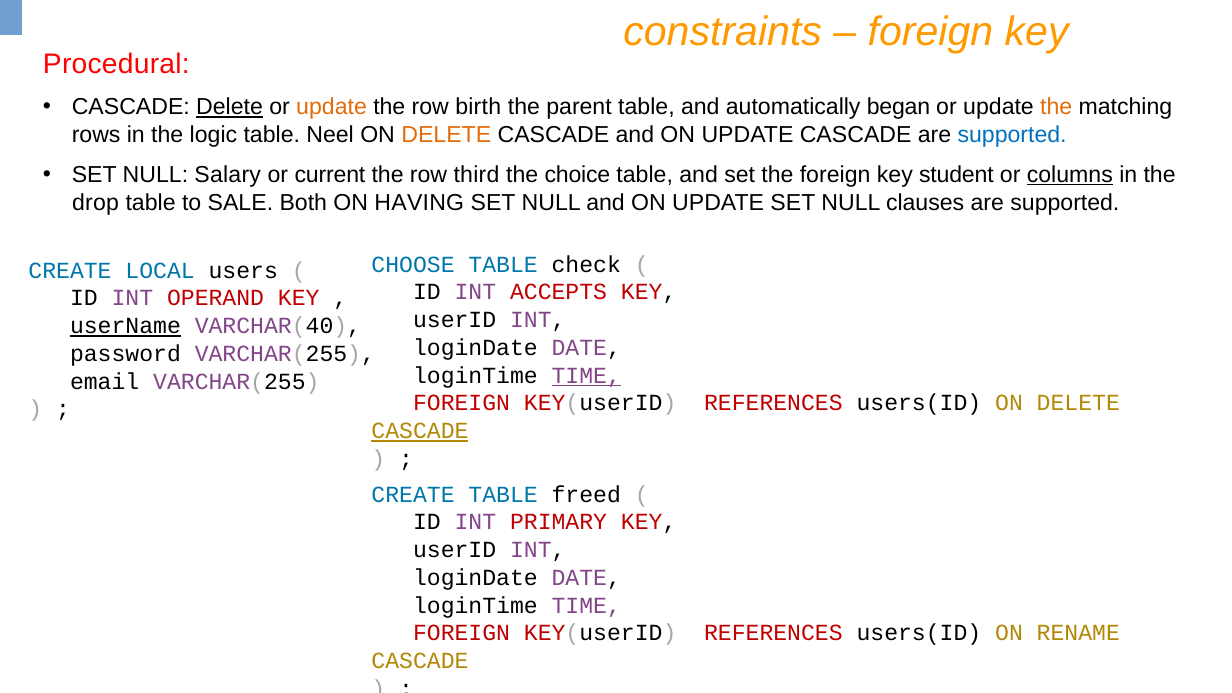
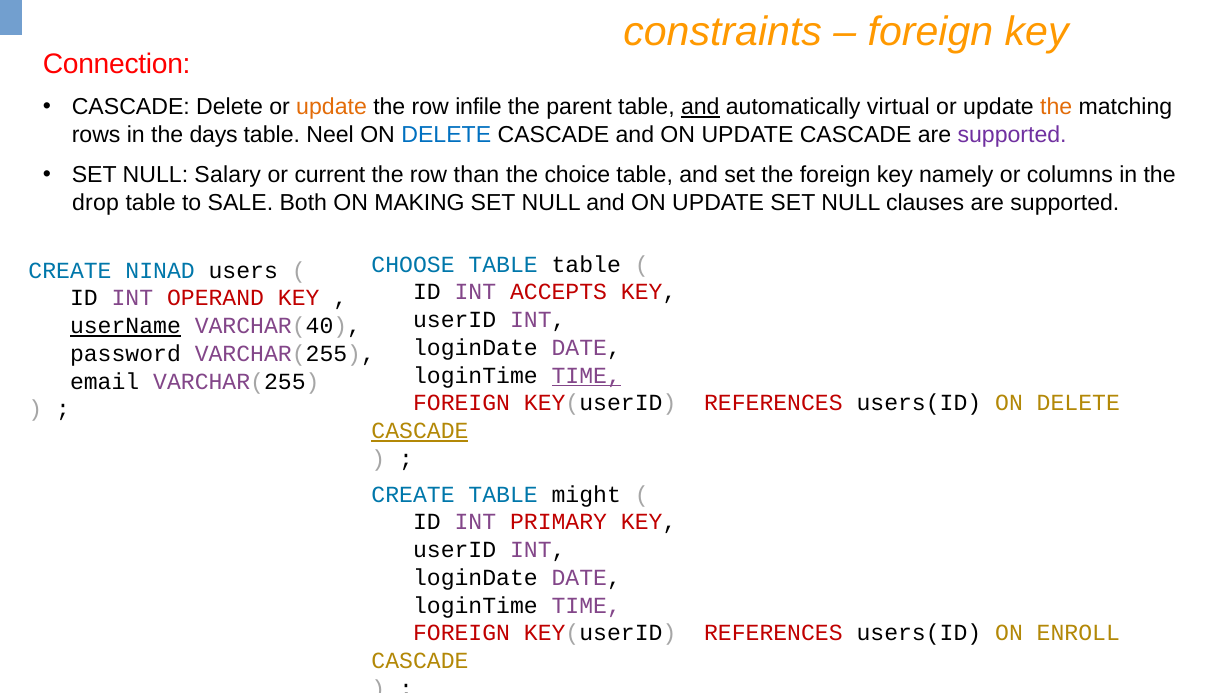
Procedural: Procedural -> Connection
Delete at (230, 107) underline: present -> none
birth: birth -> infile
and at (700, 107) underline: none -> present
began: began -> virtual
logic: logic -> days
DELETE at (446, 135) colour: orange -> blue
supported at (1012, 135) colour: blue -> purple
third: third -> than
student: student -> namely
columns underline: present -> none
HAVING: HAVING -> MAKING
TABLE check: check -> table
LOCAL: LOCAL -> NINAD
freed: freed -> might
RENAME: RENAME -> ENROLL
